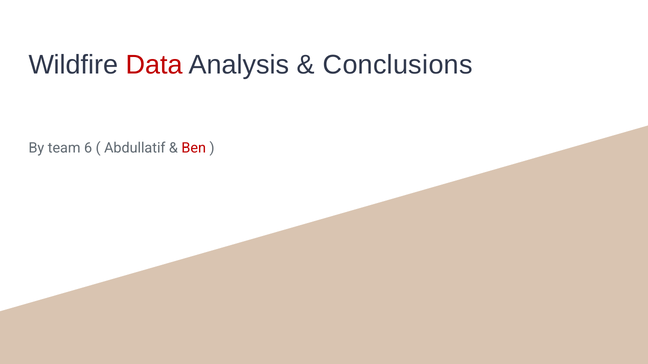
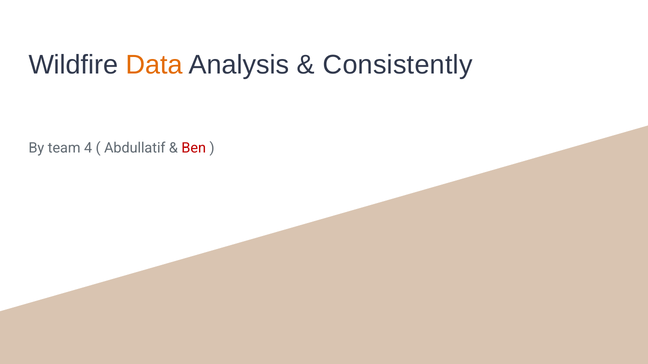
Data colour: red -> orange
Conclusions: Conclusions -> Consistently
6: 6 -> 4
